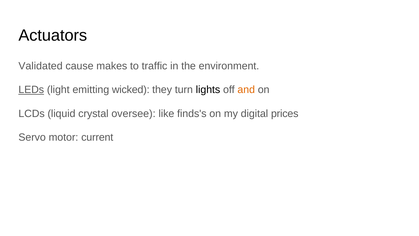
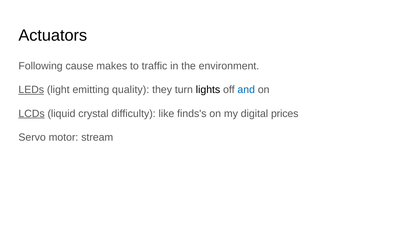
Validated: Validated -> Following
wicked: wicked -> quality
and colour: orange -> blue
LCDs underline: none -> present
oversee: oversee -> difficulty
current: current -> stream
